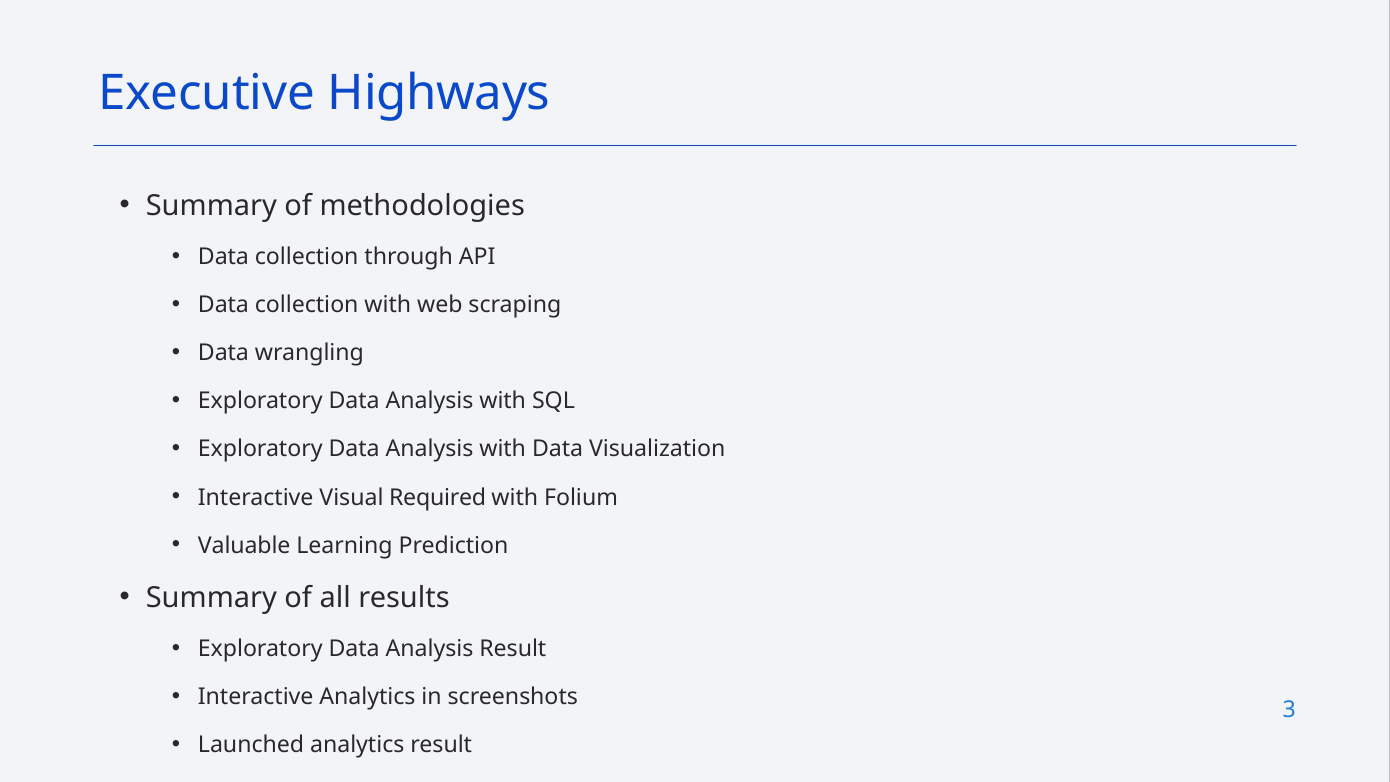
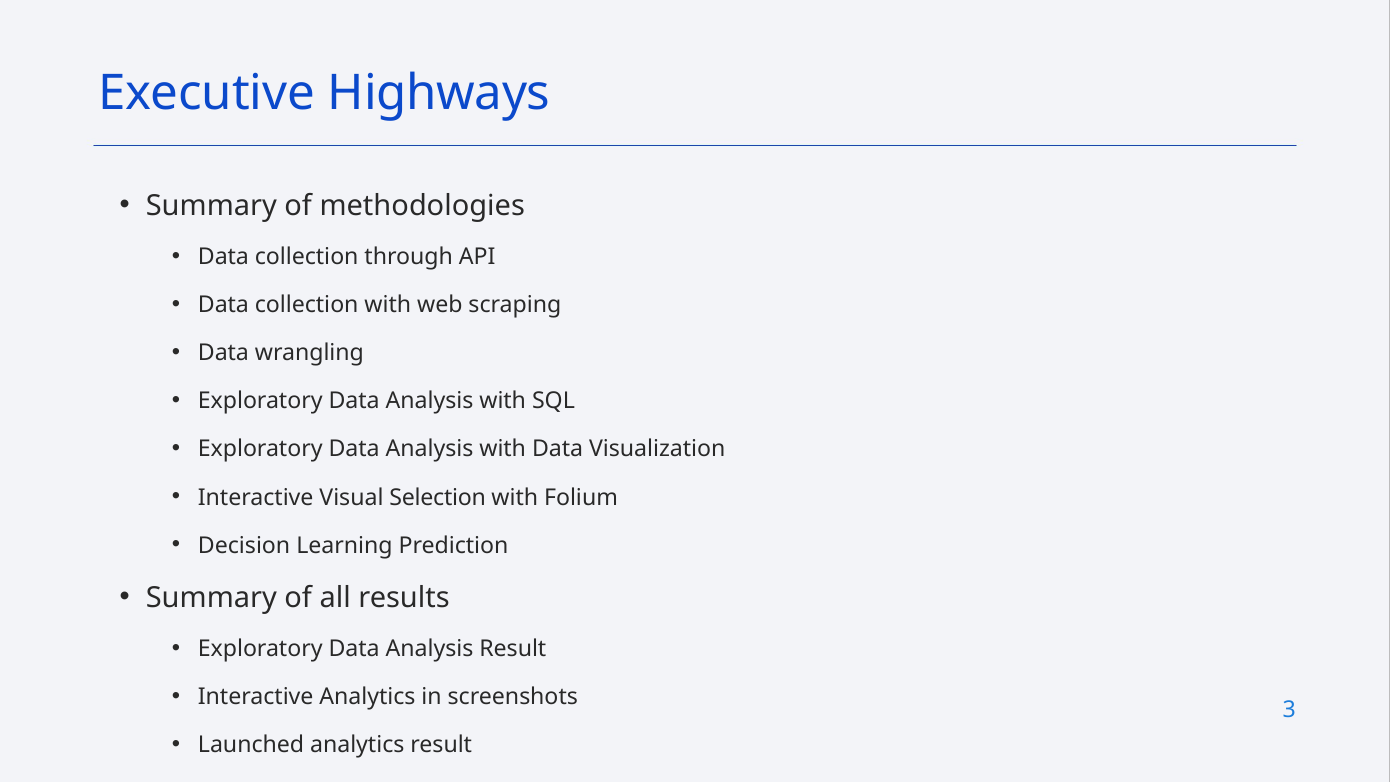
Required: Required -> Selection
Valuable: Valuable -> Decision
